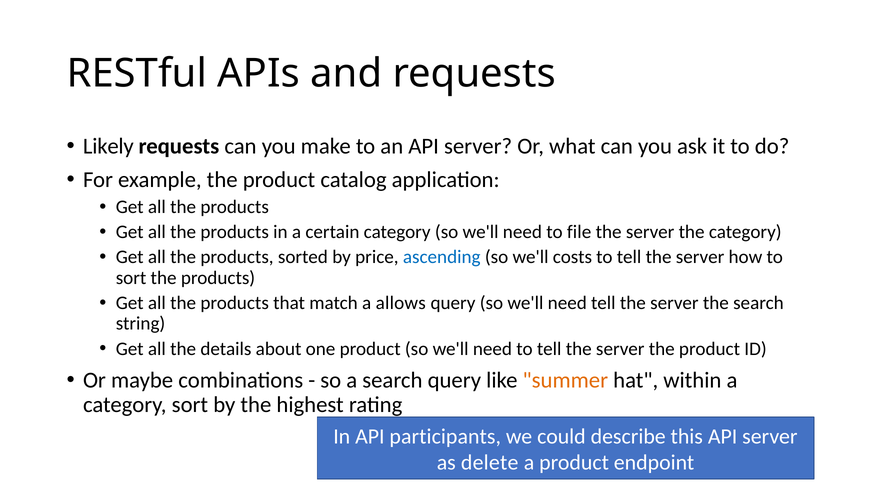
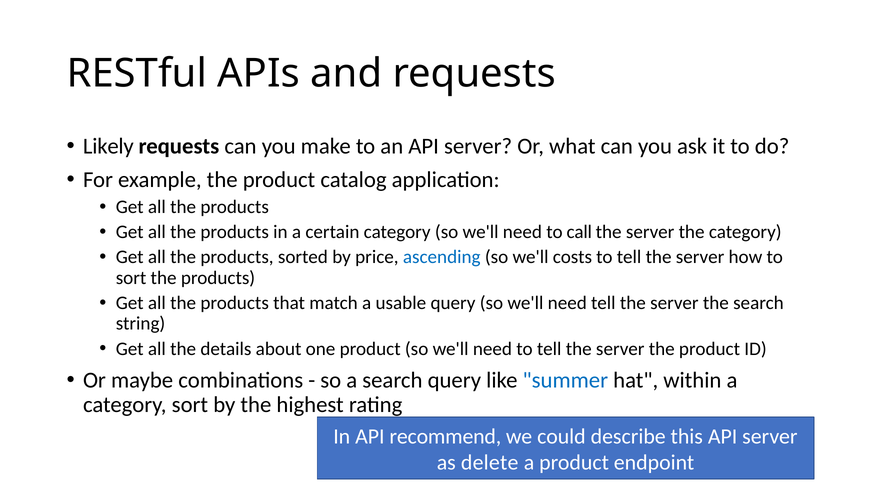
file: file -> call
allows: allows -> usable
summer colour: orange -> blue
participants: participants -> recommend
